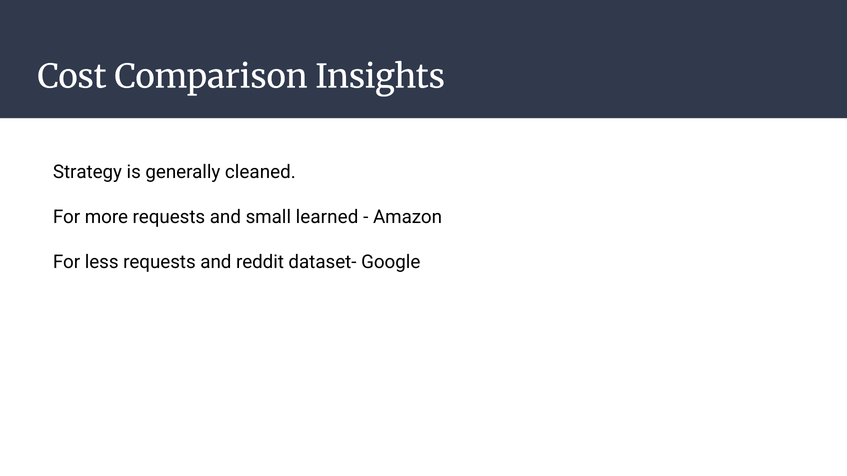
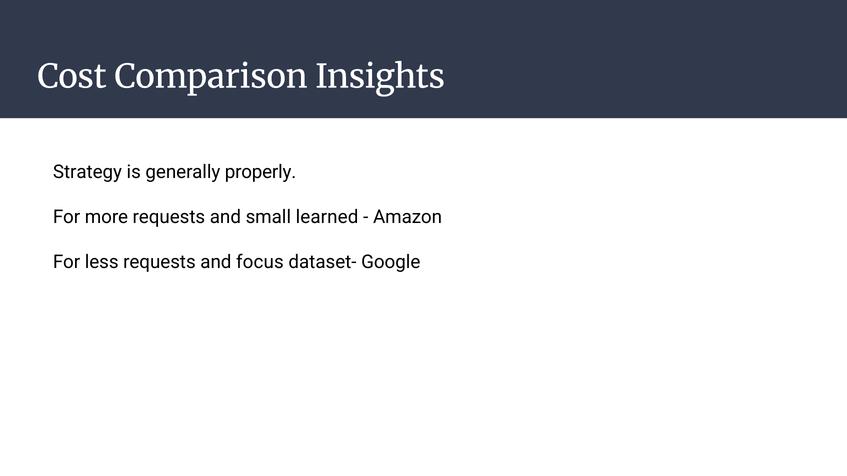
cleaned: cleaned -> properly
reddit: reddit -> focus
